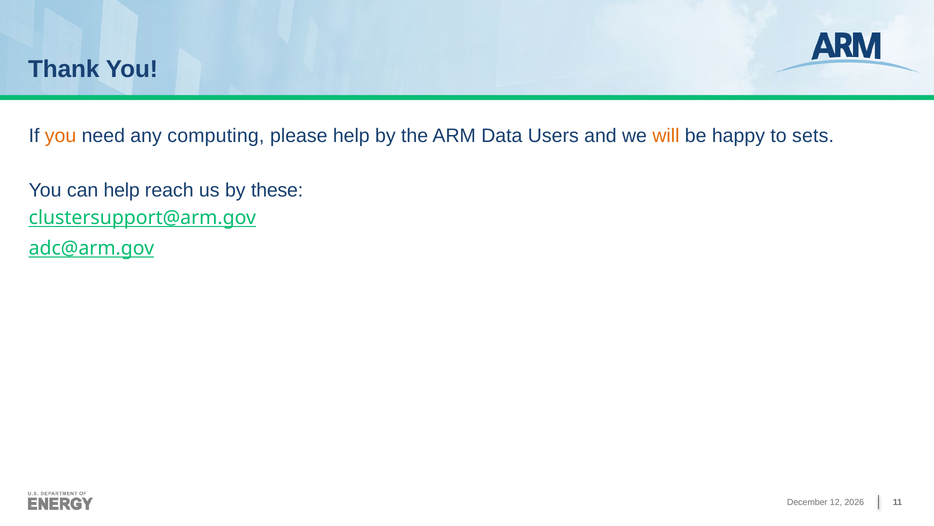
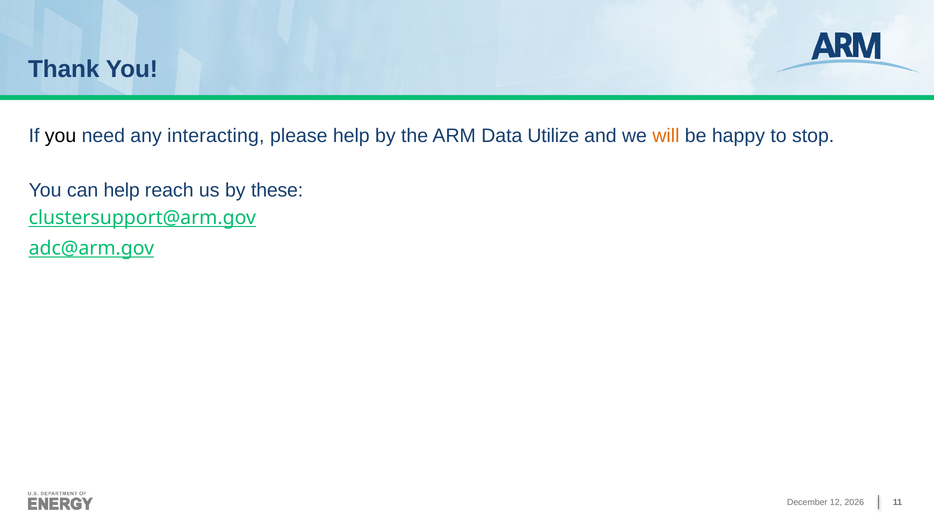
you at (61, 136) colour: orange -> black
computing: computing -> interacting
Users: Users -> Utilize
sets: sets -> stop
